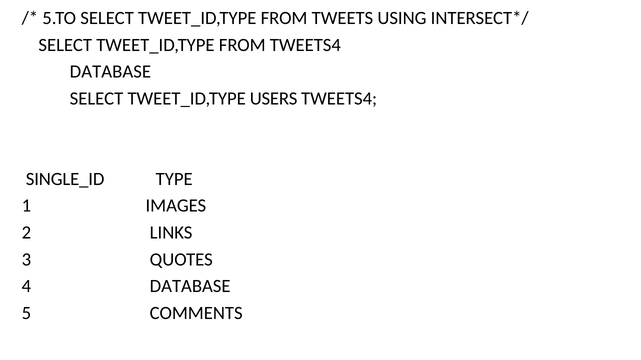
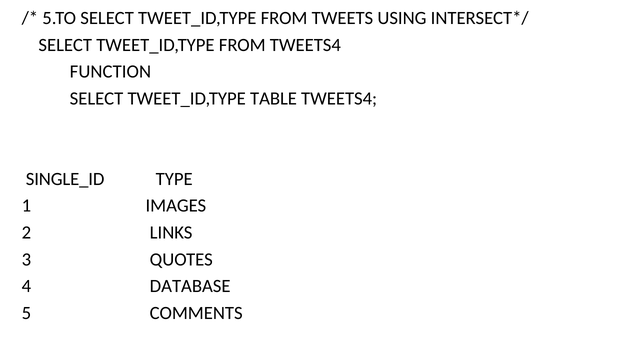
DATABASE at (110, 72): DATABASE -> FUNCTION
USERS: USERS -> TABLE
